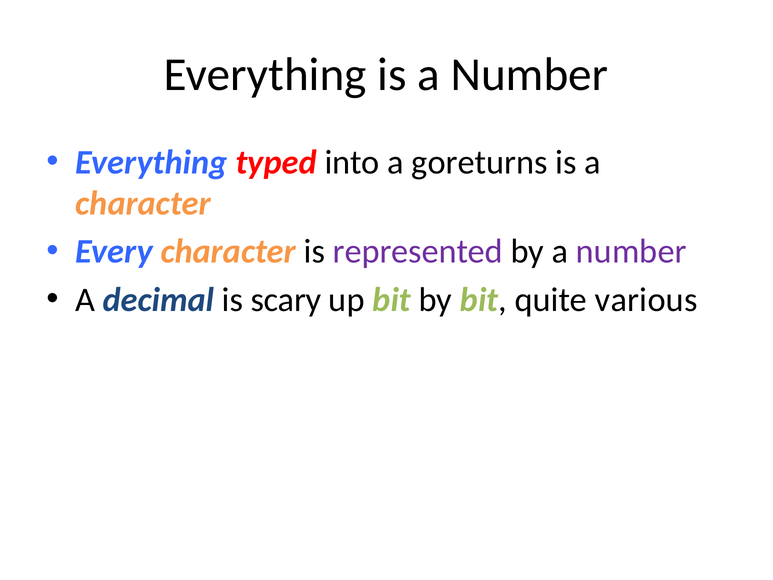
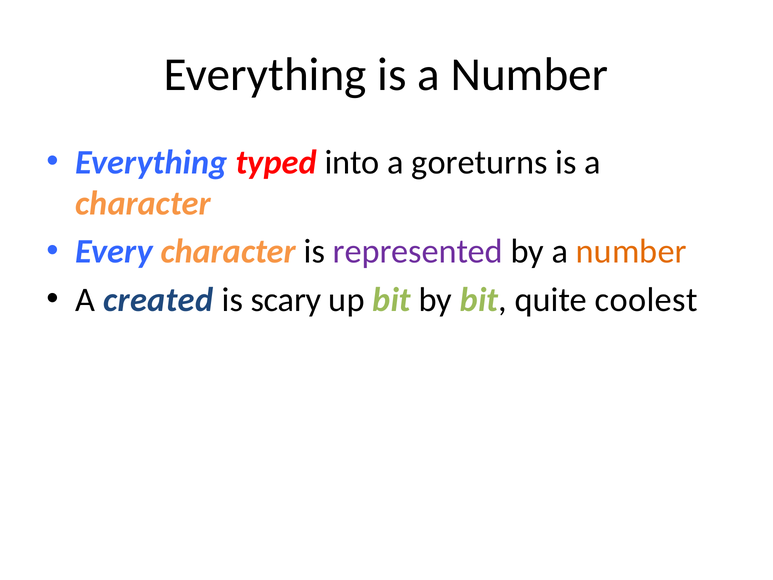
number at (631, 252) colour: purple -> orange
decimal: decimal -> created
various: various -> coolest
